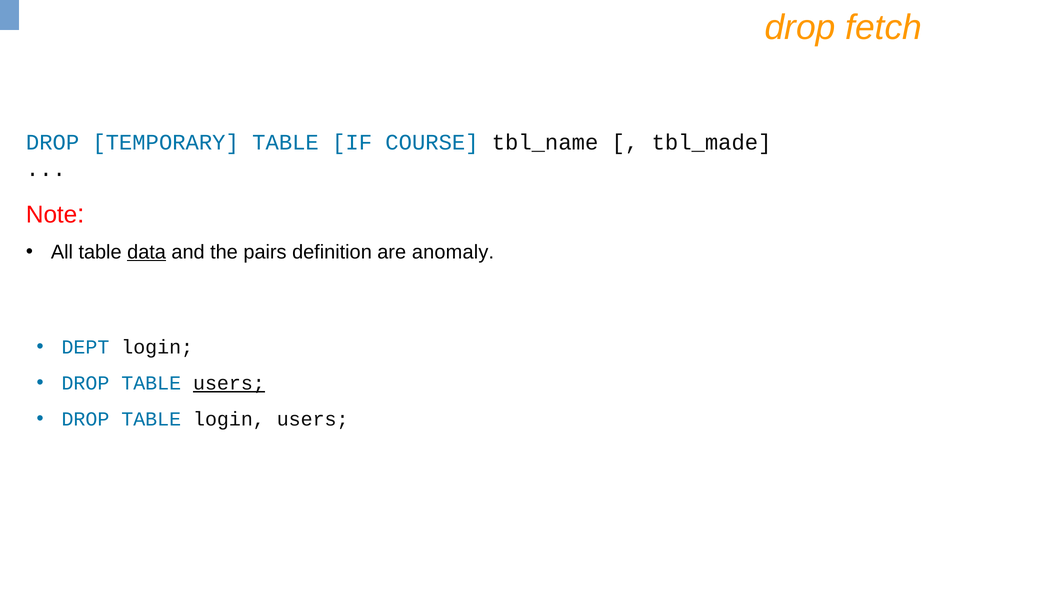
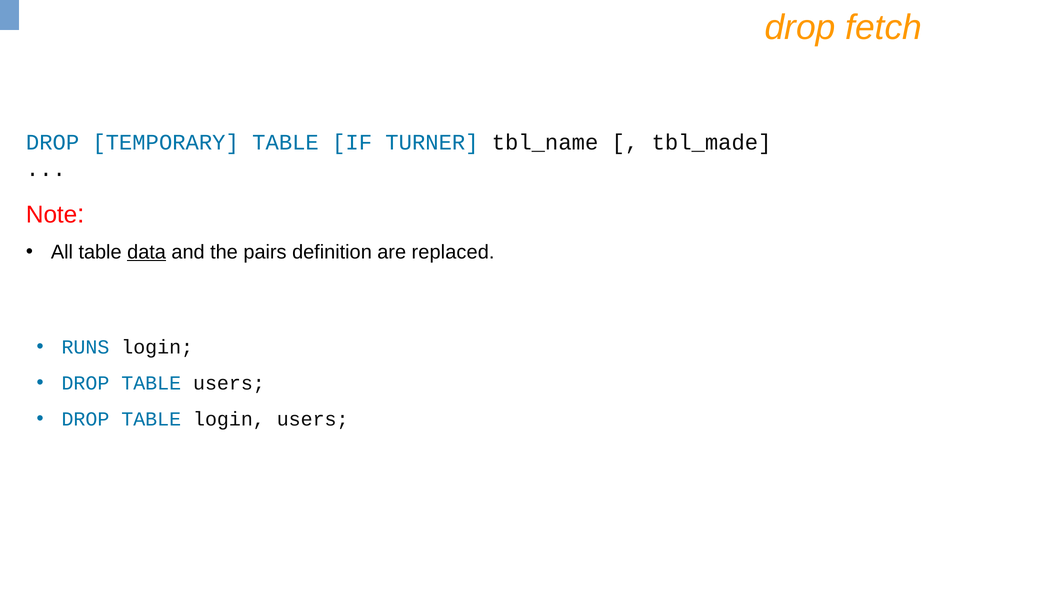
COURSE: COURSE -> TURNER
anomaly: anomaly -> replaced
DEPT: DEPT -> RUNS
users at (229, 383) underline: present -> none
